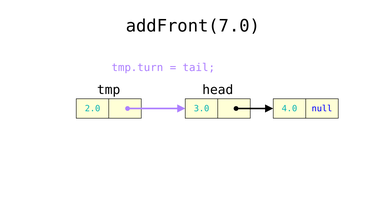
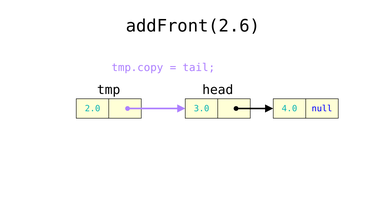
addFront(7.0: addFront(7.0 -> addFront(2.6
tmp.turn: tmp.turn -> tmp.copy
